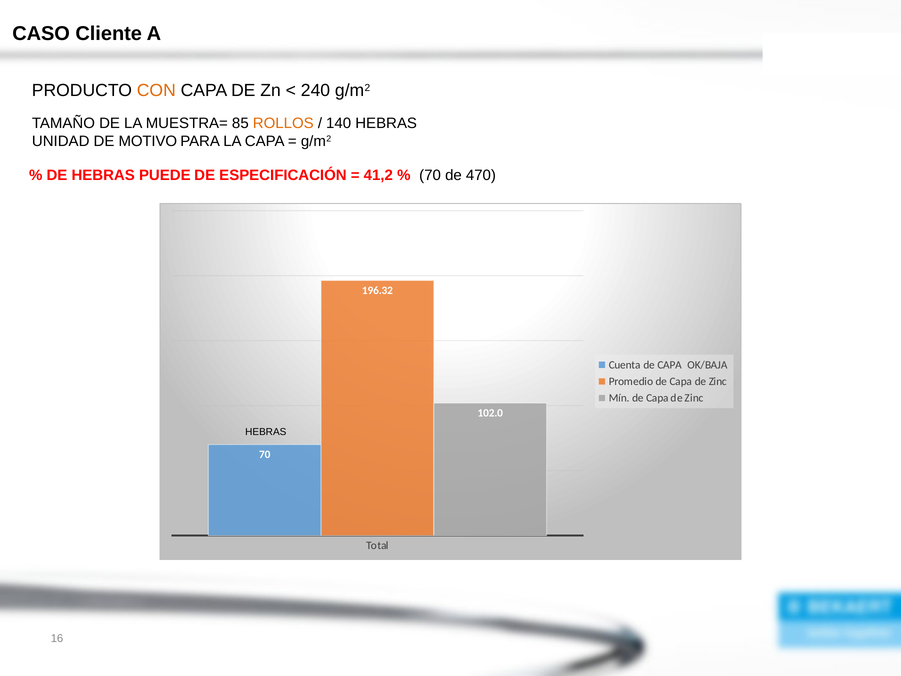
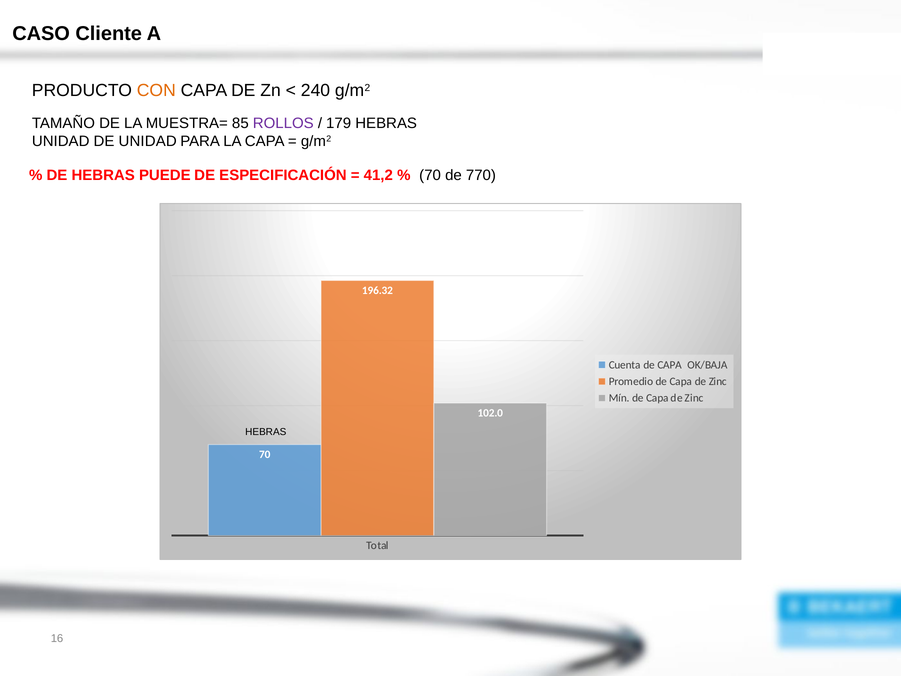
ROLLOS colour: orange -> purple
140: 140 -> 179
DE MOTIVO: MOTIVO -> UNIDAD
470: 470 -> 770
